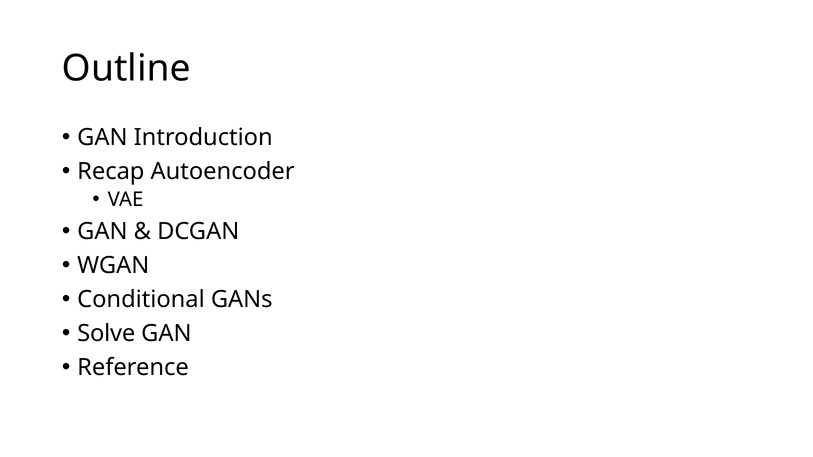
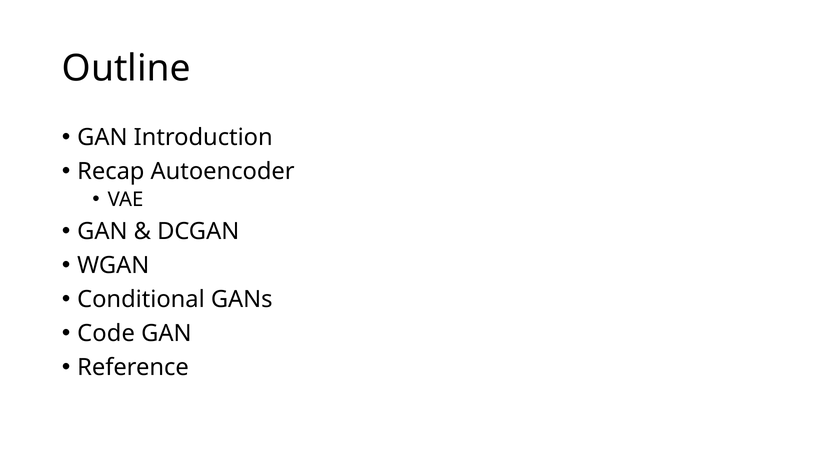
Solve: Solve -> Code
